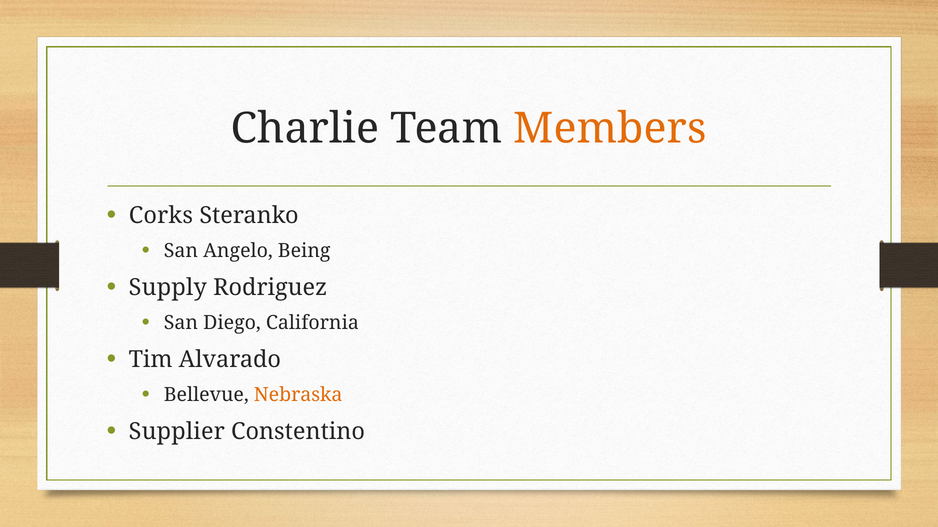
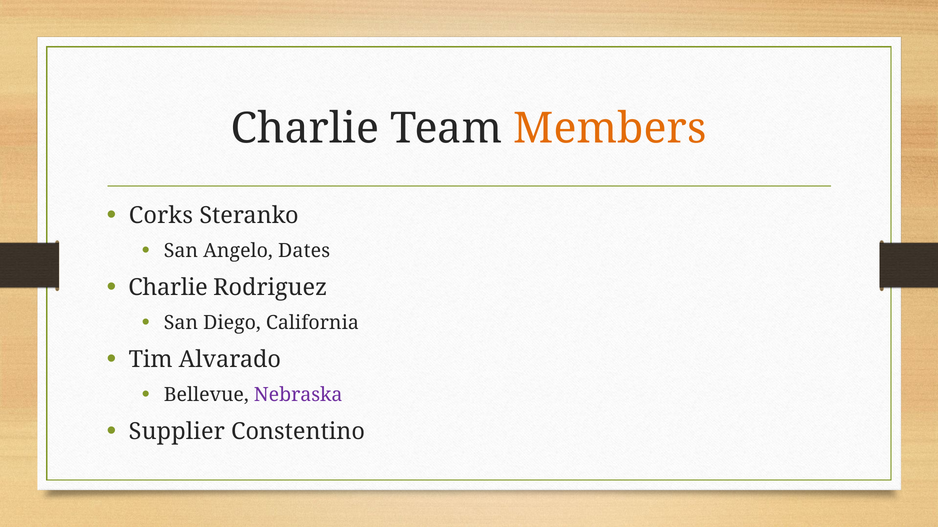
Being: Being -> Dates
Supply at (168, 288): Supply -> Charlie
Nebraska colour: orange -> purple
